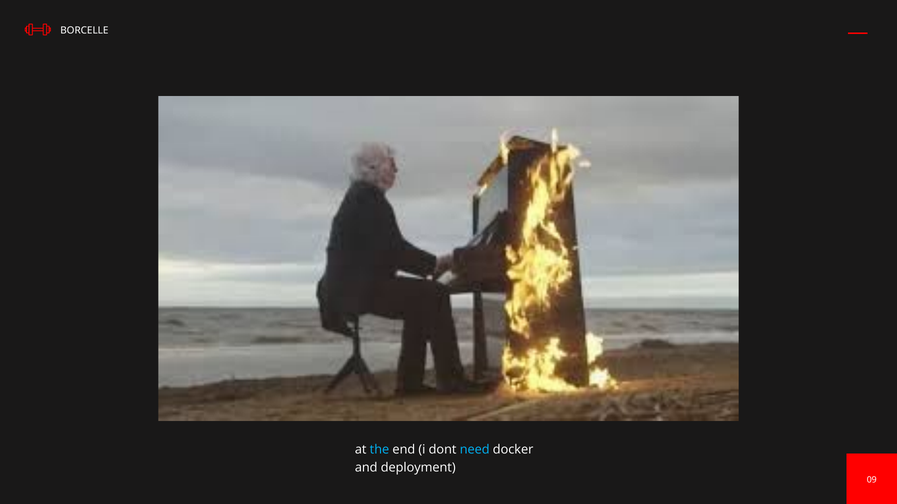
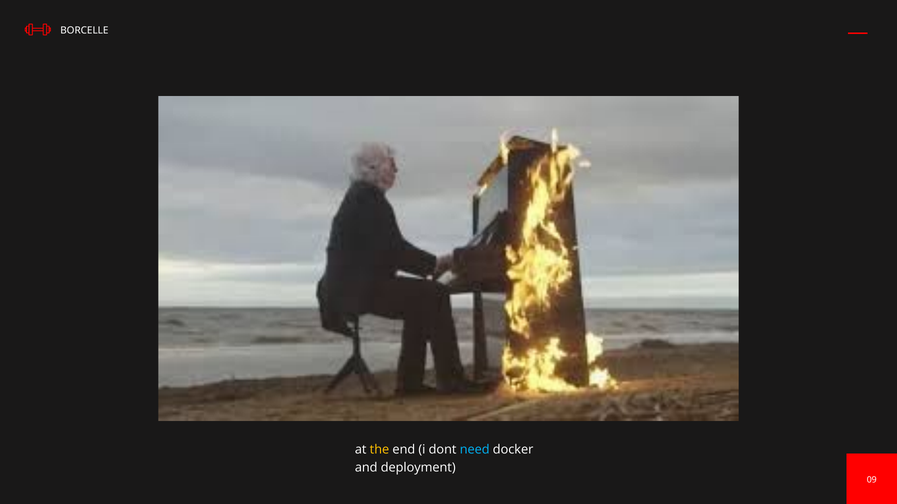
the colour: light blue -> yellow
